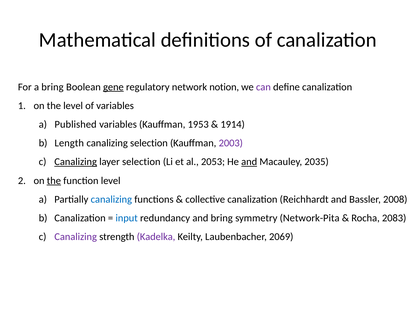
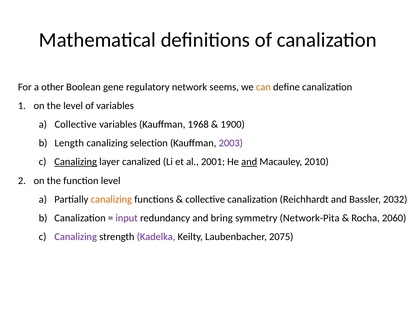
a bring: bring -> other
gene underline: present -> none
notion: notion -> seems
can colour: purple -> orange
a Published: Published -> Collective
1953: 1953 -> 1968
1914: 1914 -> 1900
layer selection: selection -> canalized
2053: 2053 -> 2001
2035: 2035 -> 2010
the at (54, 181) underline: present -> none
canalizing at (111, 199) colour: blue -> orange
2008: 2008 -> 2032
input colour: blue -> purple
2083: 2083 -> 2060
2069: 2069 -> 2075
